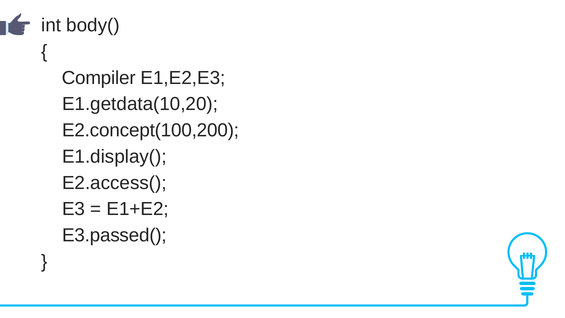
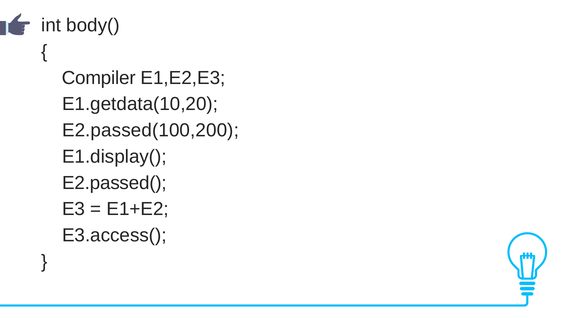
E2.concept(100,200: E2.concept(100,200 -> E2.passed(100,200
E2.access(: E2.access( -> E2.passed(
E3.passed(: E3.passed( -> E3.access(
